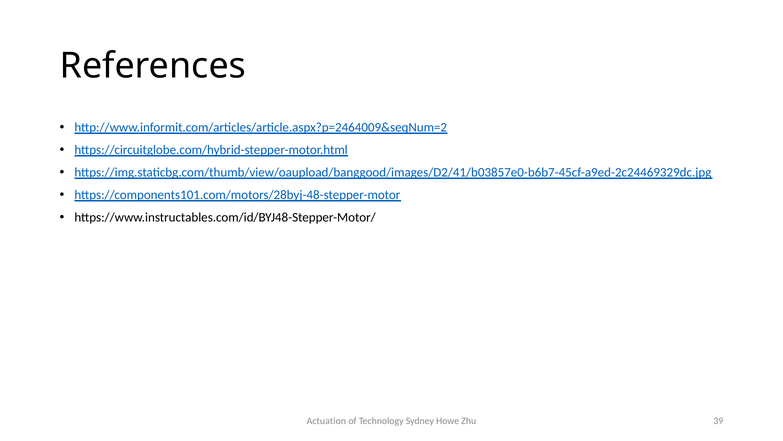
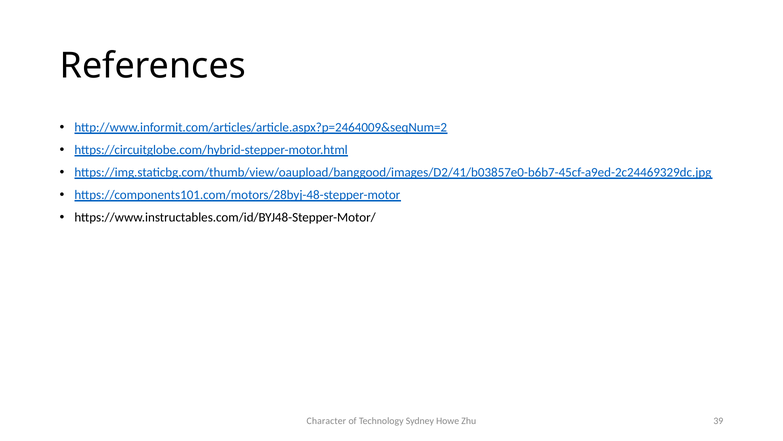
Actuation: Actuation -> Character
